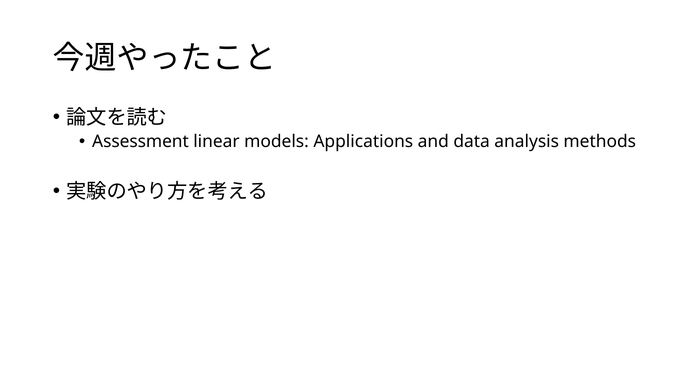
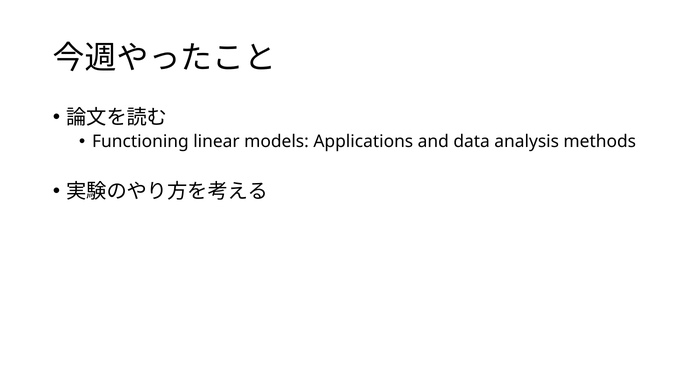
Assessment: Assessment -> Functioning
